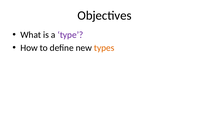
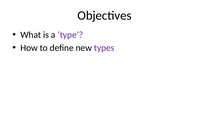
types colour: orange -> purple
